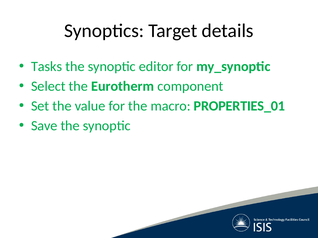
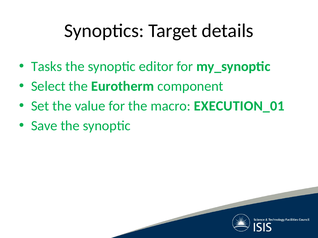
PROPERTIES_01: PROPERTIES_01 -> EXECUTION_01
